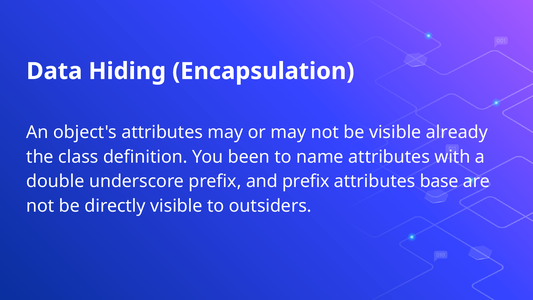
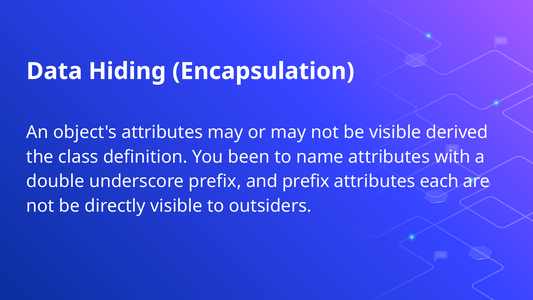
already: already -> derived
base: base -> each
